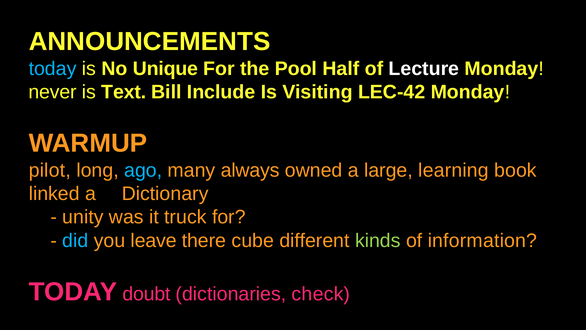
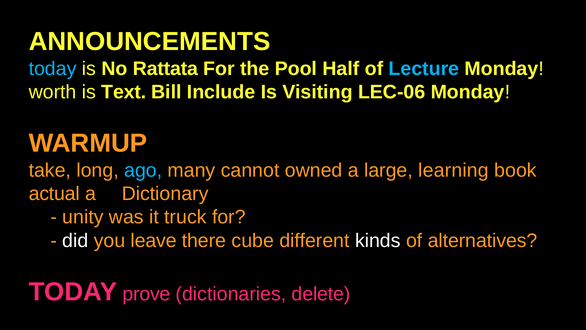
Unique: Unique -> Rattata
Lecture colour: white -> light blue
never: never -> worth
LEC-42: LEC-42 -> LEC-06
pilot: pilot -> take
always: always -> cannot
linked: linked -> actual
did colour: light blue -> white
kinds colour: light green -> white
information: information -> alternatives
doubt: doubt -> prove
check: check -> delete
